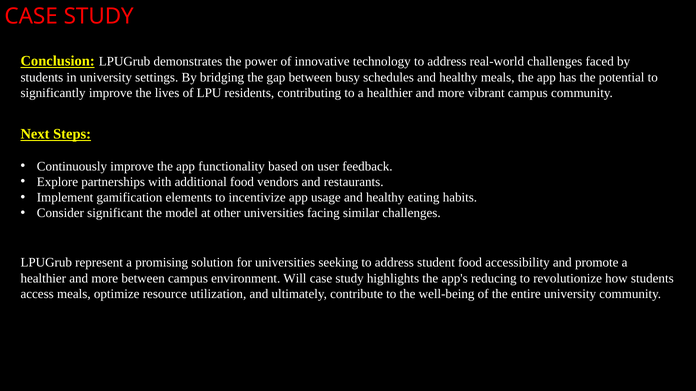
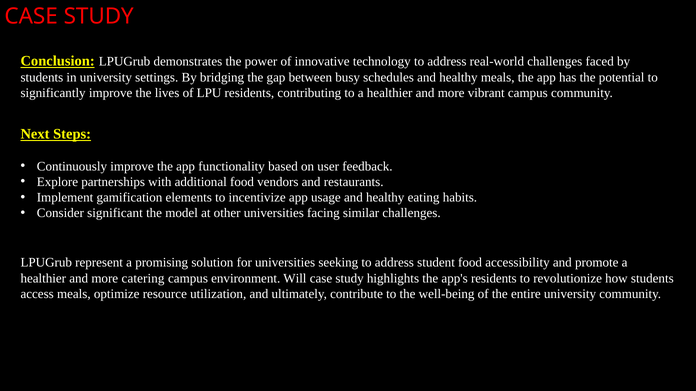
more between: between -> catering
app's reducing: reducing -> residents
